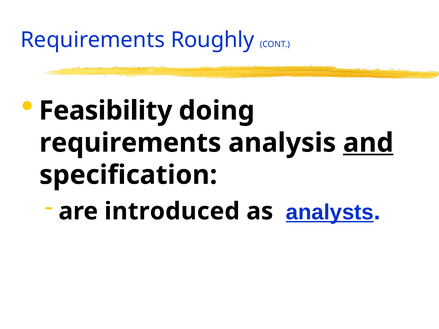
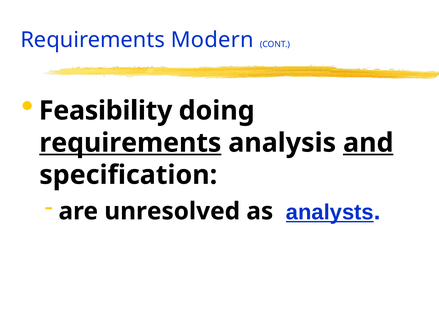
Roughly: Roughly -> Modern
requirements at (130, 143) underline: none -> present
introduced: introduced -> unresolved
